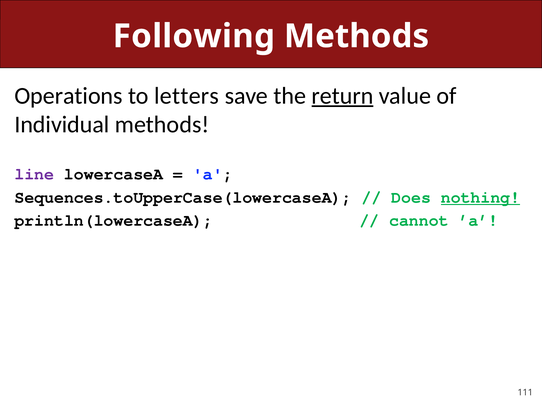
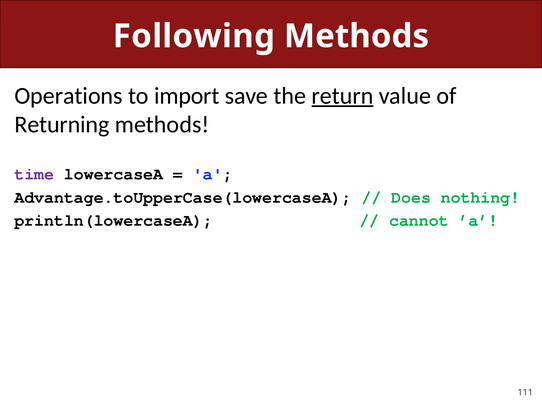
letters: letters -> import
Individual: Individual -> Returning
line: line -> time
Sequences.toUpperCase(lowercaseA: Sequences.toUpperCase(lowercaseA -> Advantage.toUpperCase(lowercaseA
nothing underline: present -> none
